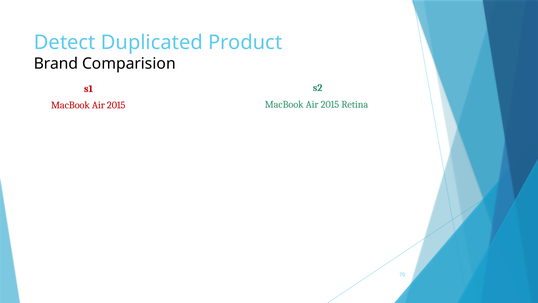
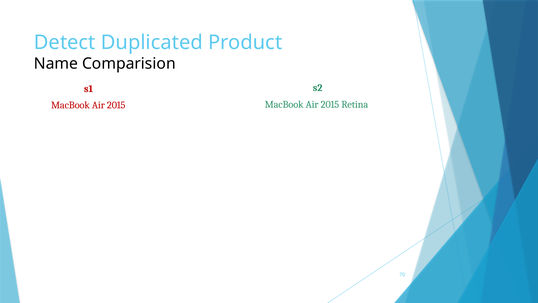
Brand: Brand -> Name
